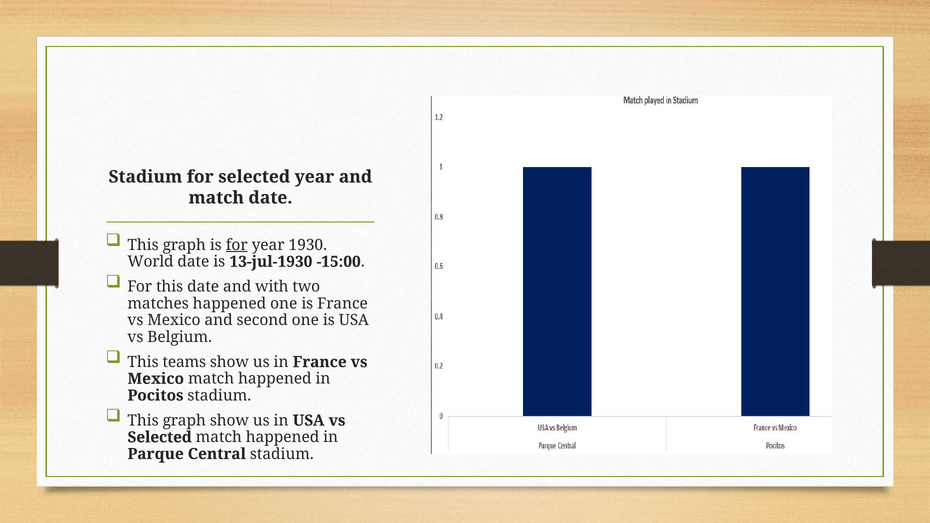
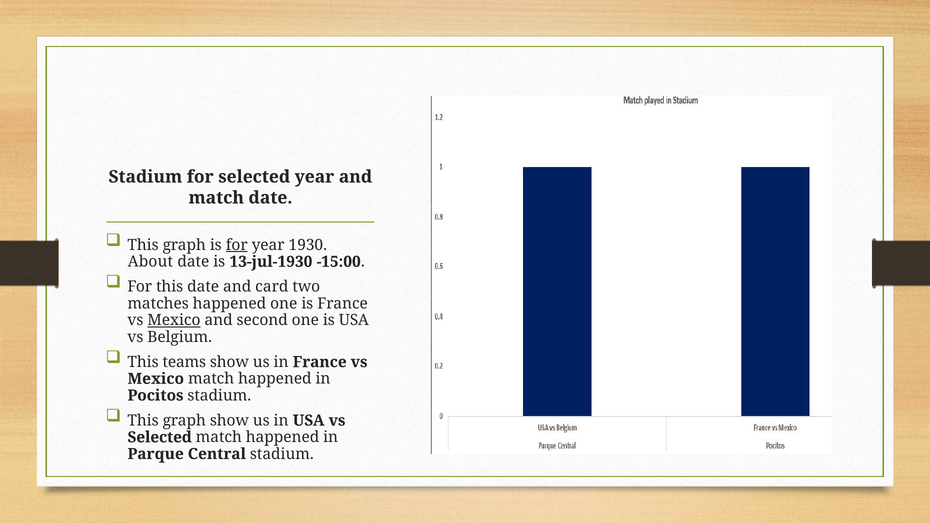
World: World -> About
with: with -> card
Mexico at (174, 320) underline: none -> present
